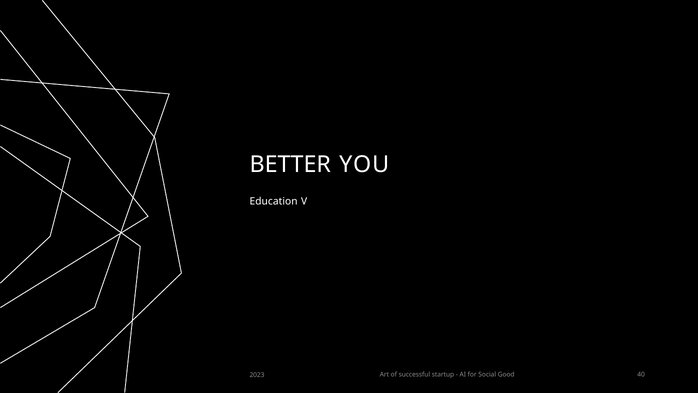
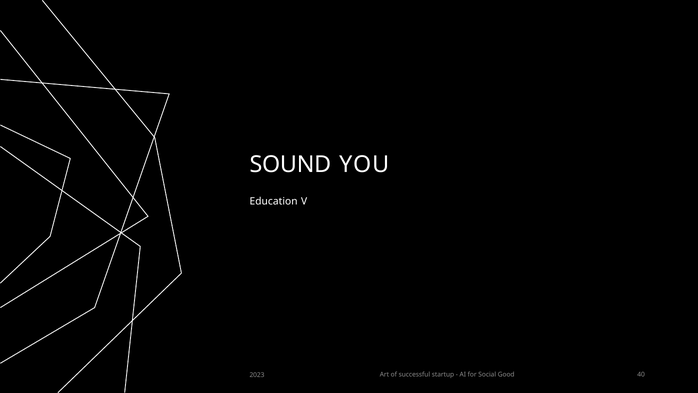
BETTER: BETTER -> SOUND
